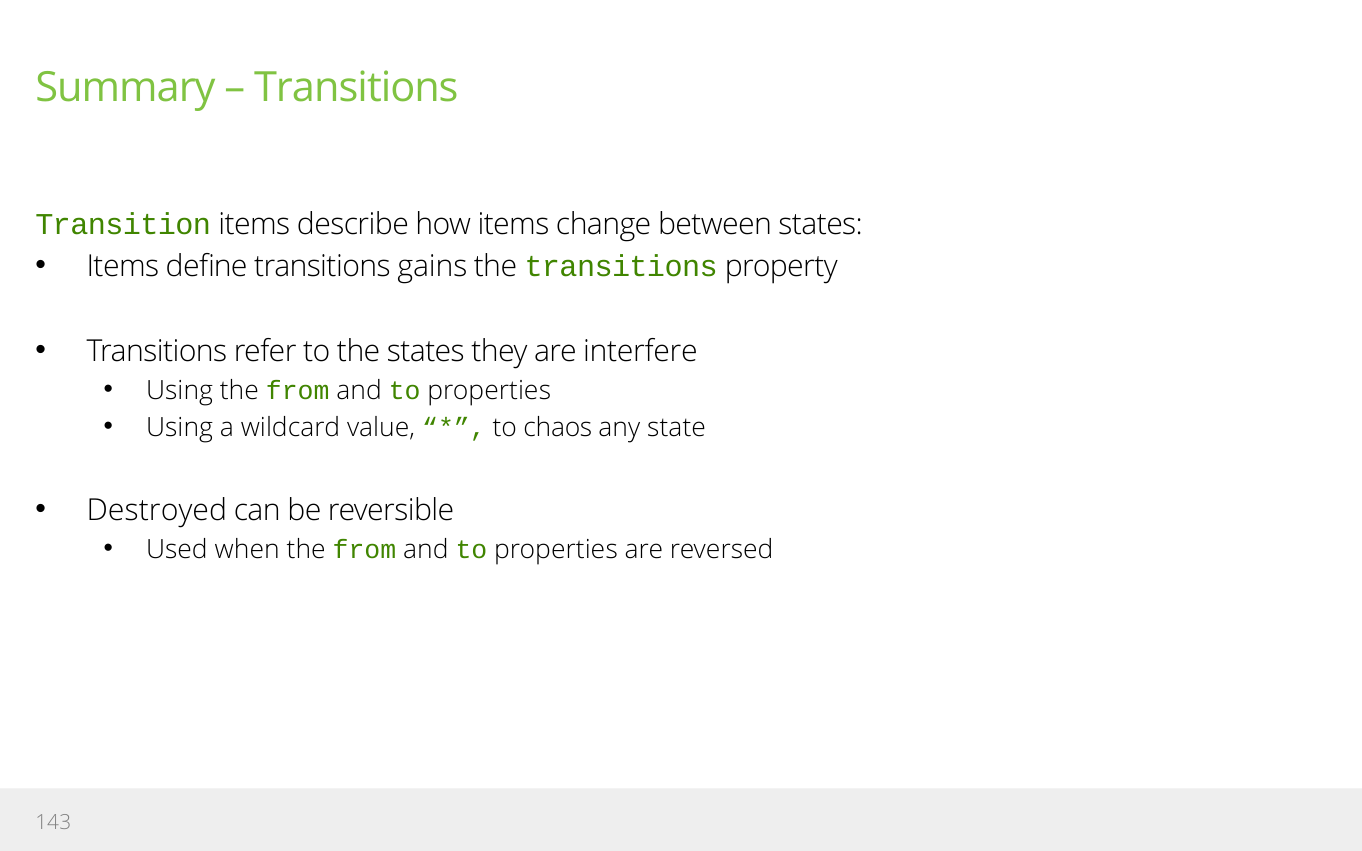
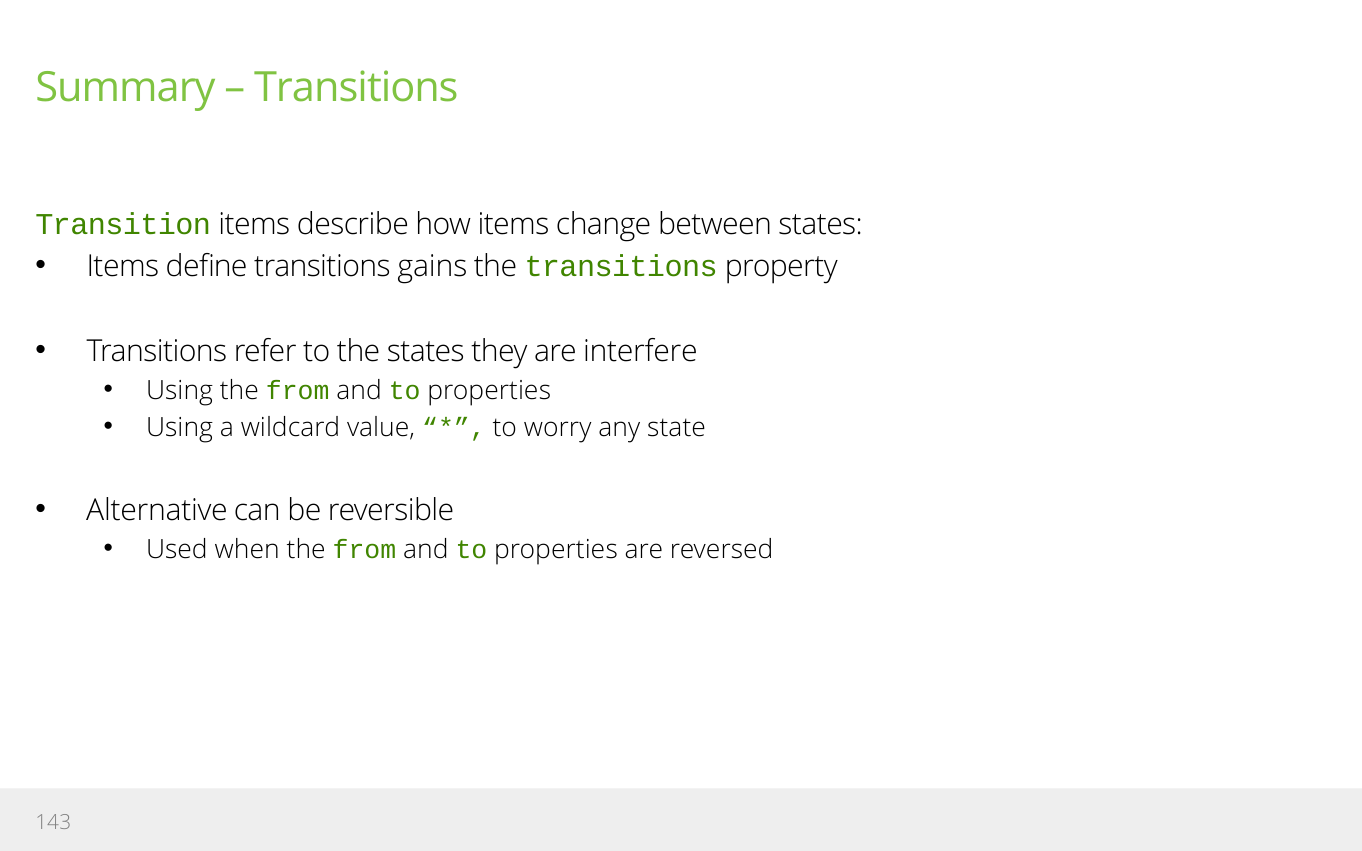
chaos: chaos -> worry
Destroyed: Destroyed -> Alternative
